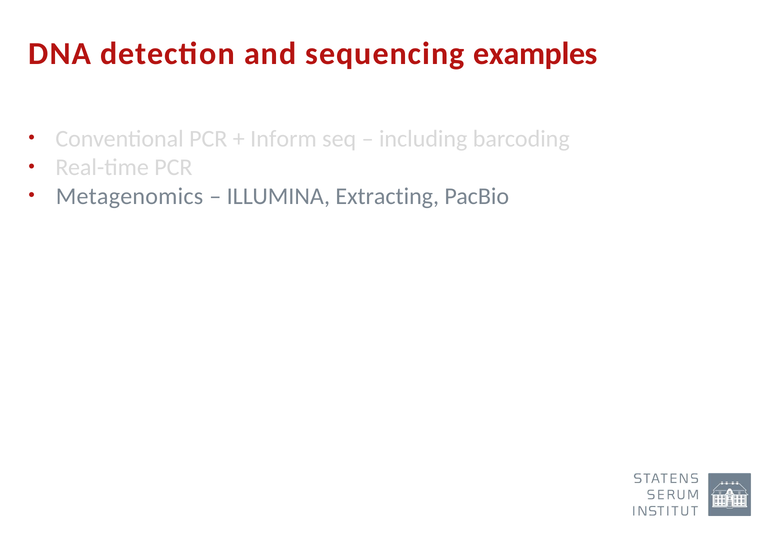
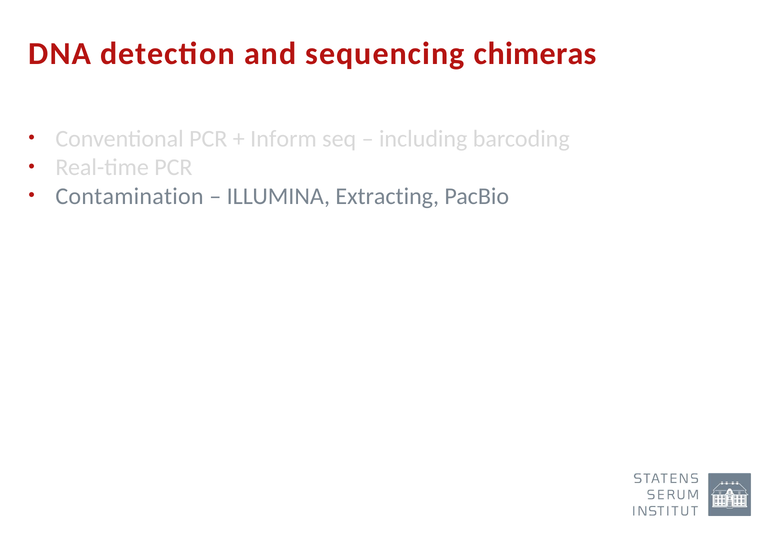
examples: examples -> chimeras
Metagenomics: Metagenomics -> Contamination
